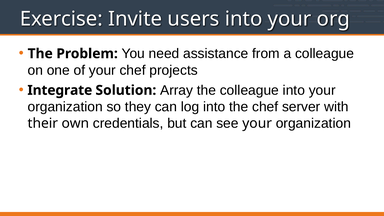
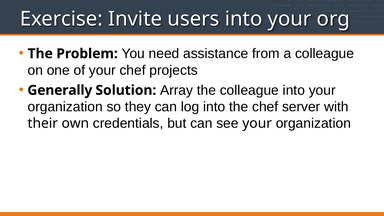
Integrate: Integrate -> Generally
